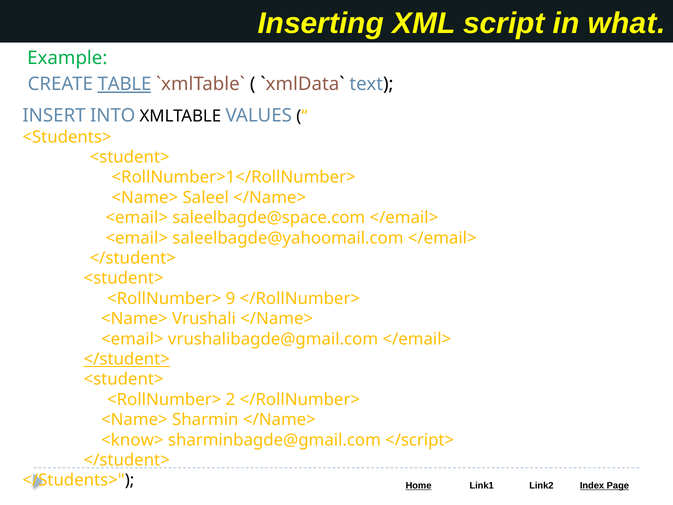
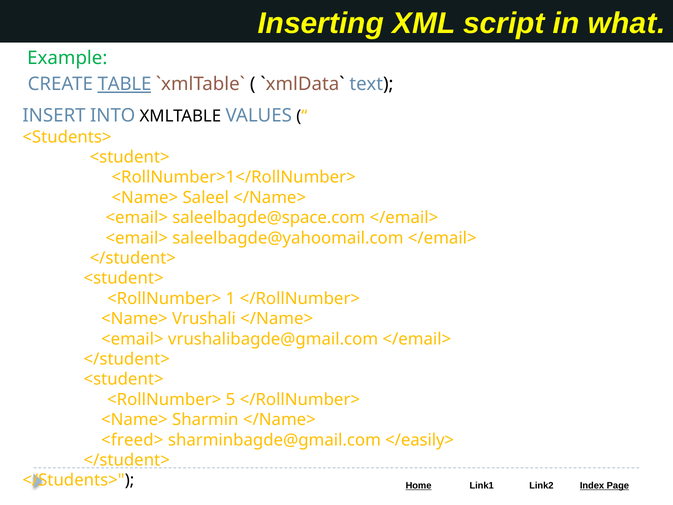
9: 9 -> 1
</student> at (127, 359) underline: present -> none
2: 2 -> 5
<know>: <know> -> <freed>
</script>: </script> -> </easily>
